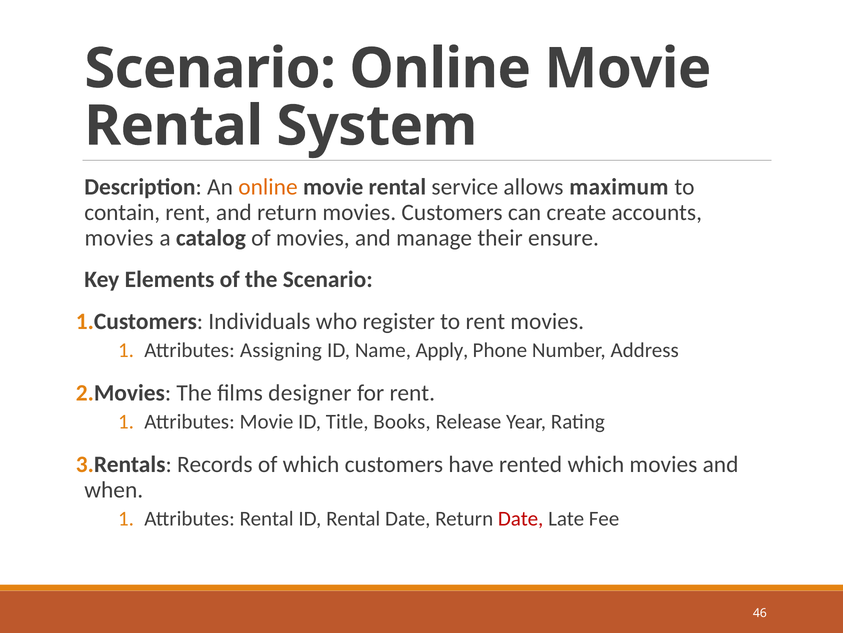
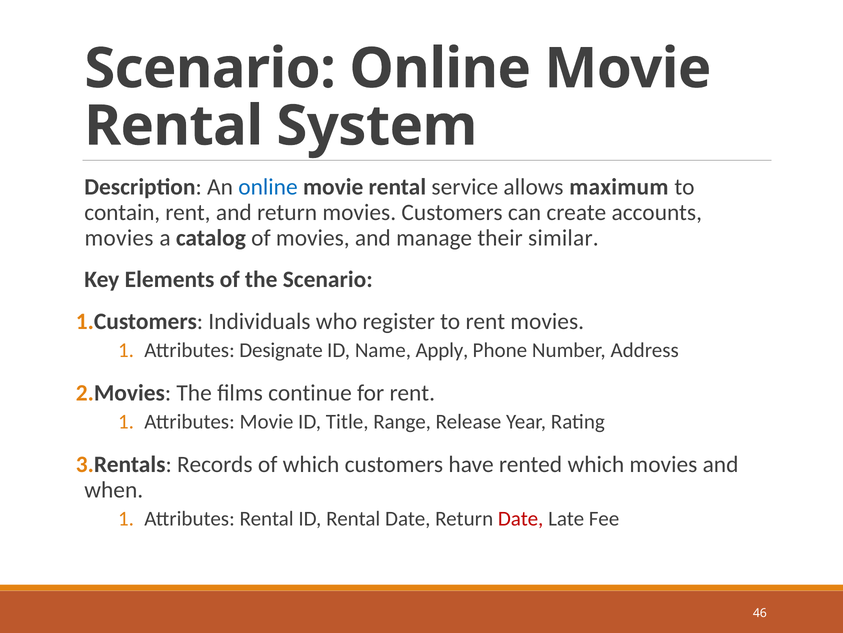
online at (268, 187) colour: orange -> blue
ensure: ensure -> similar
Assigning: Assigning -> Designate
designer: designer -> continue
Books: Books -> Range
